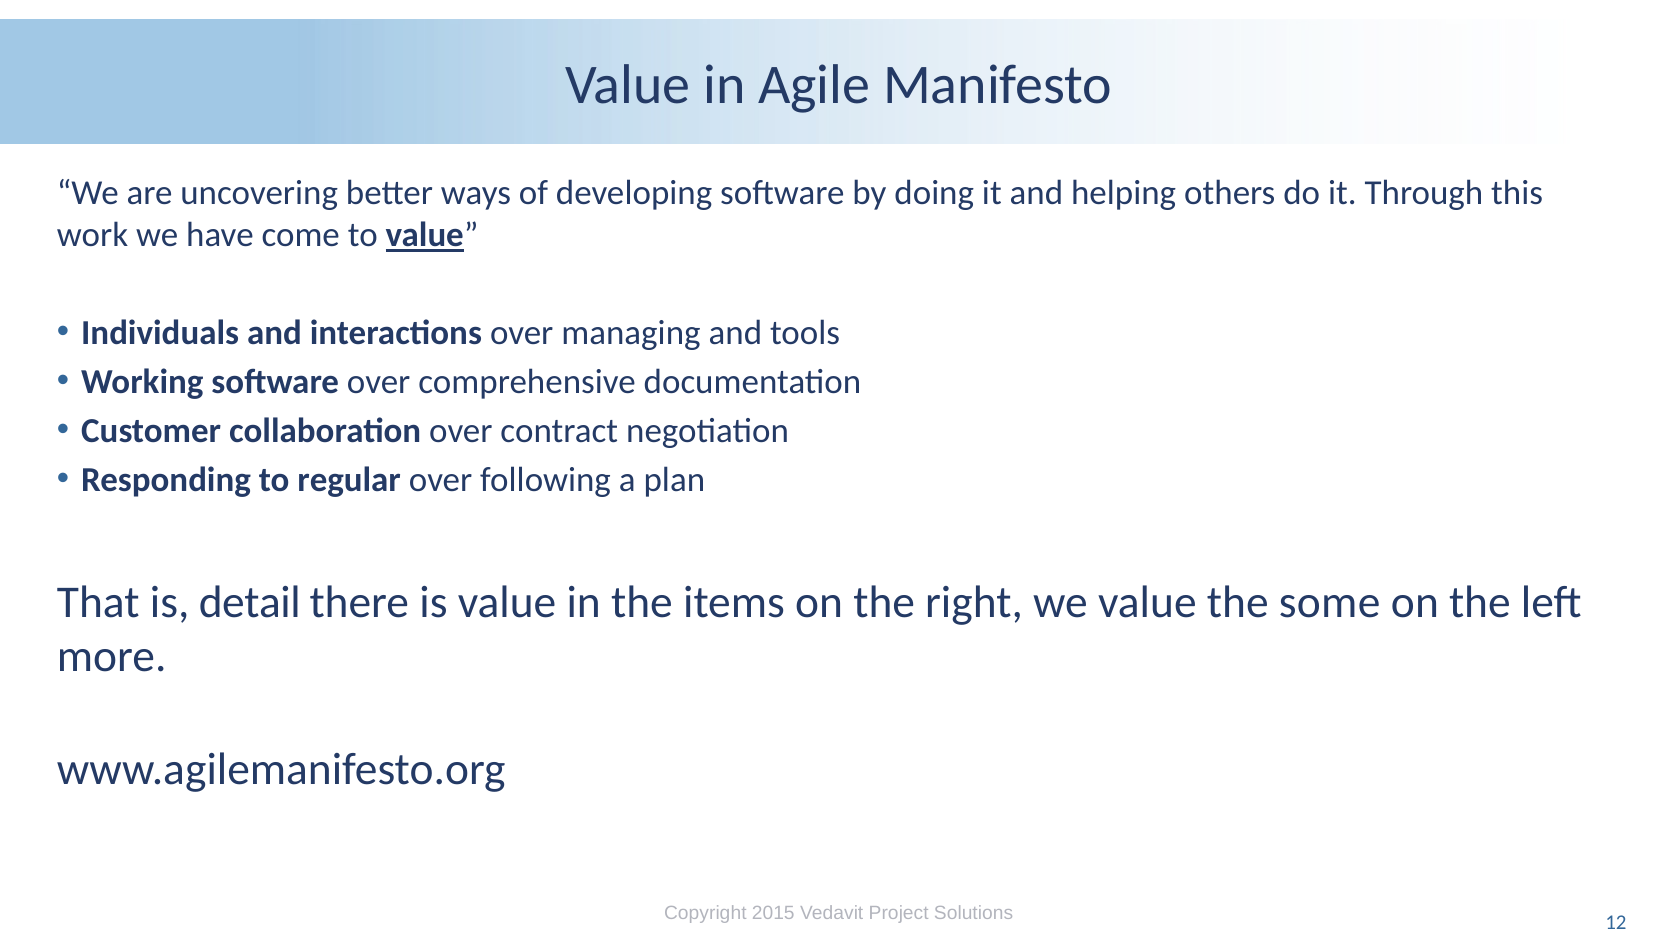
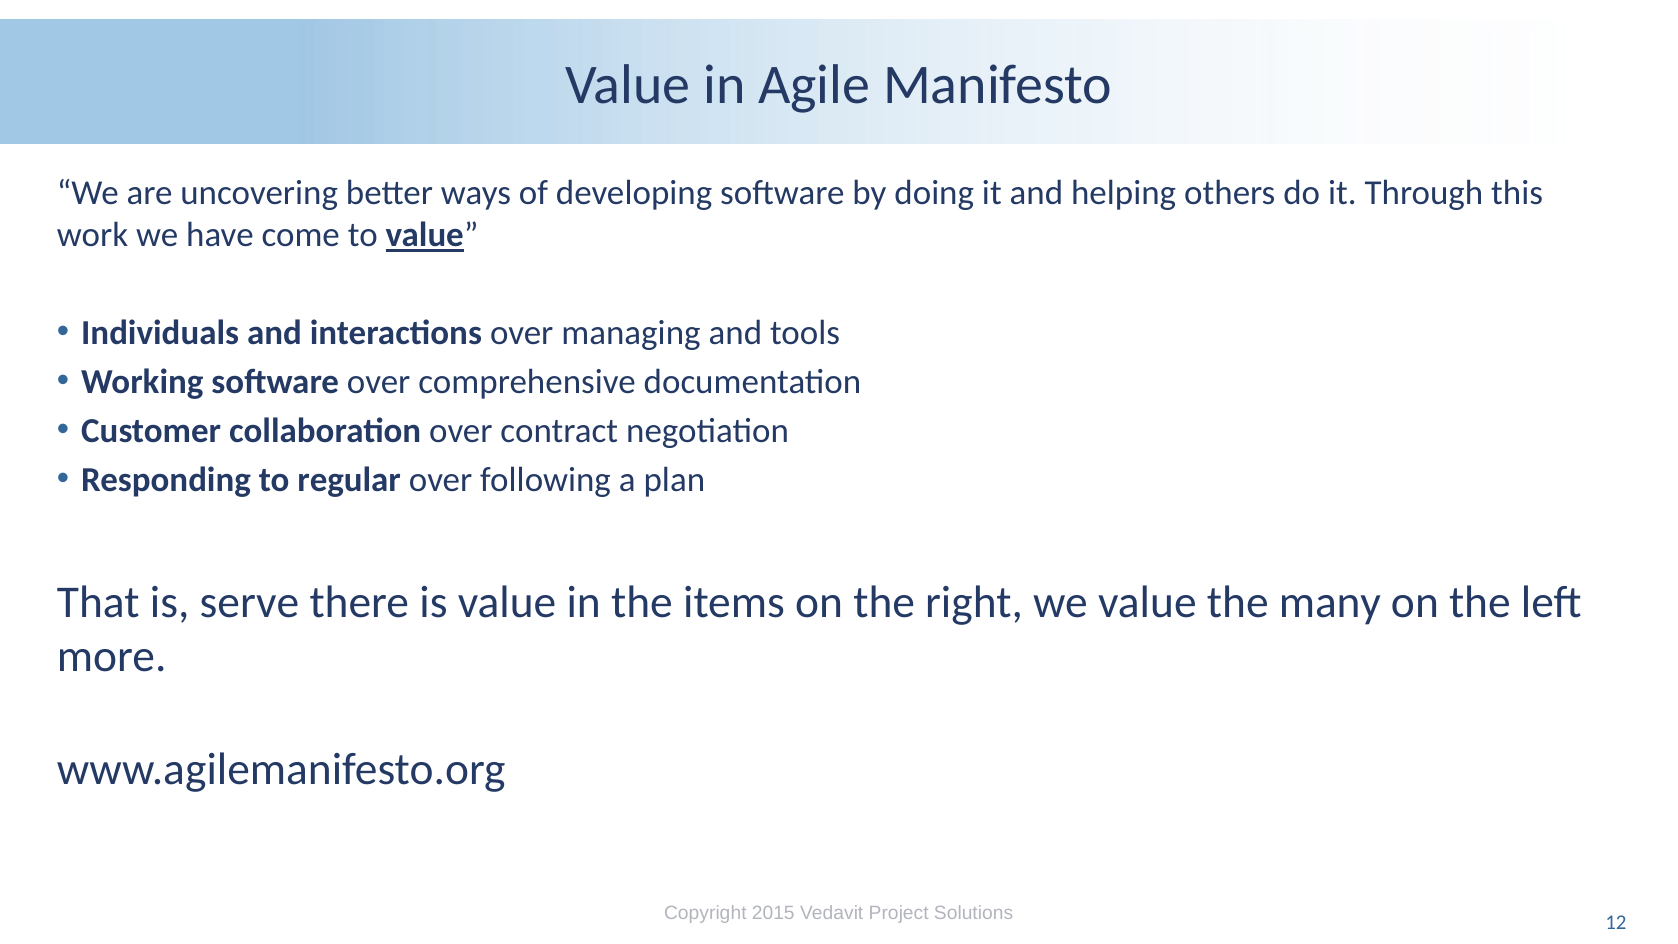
detail: detail -> serve
some: some -> many
